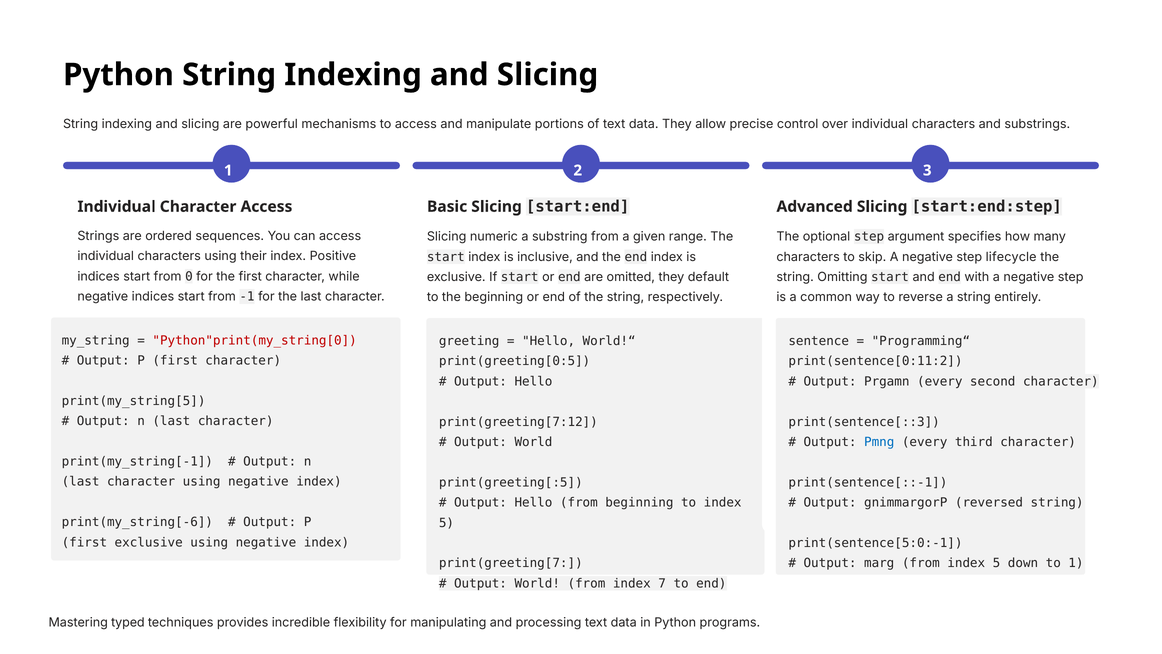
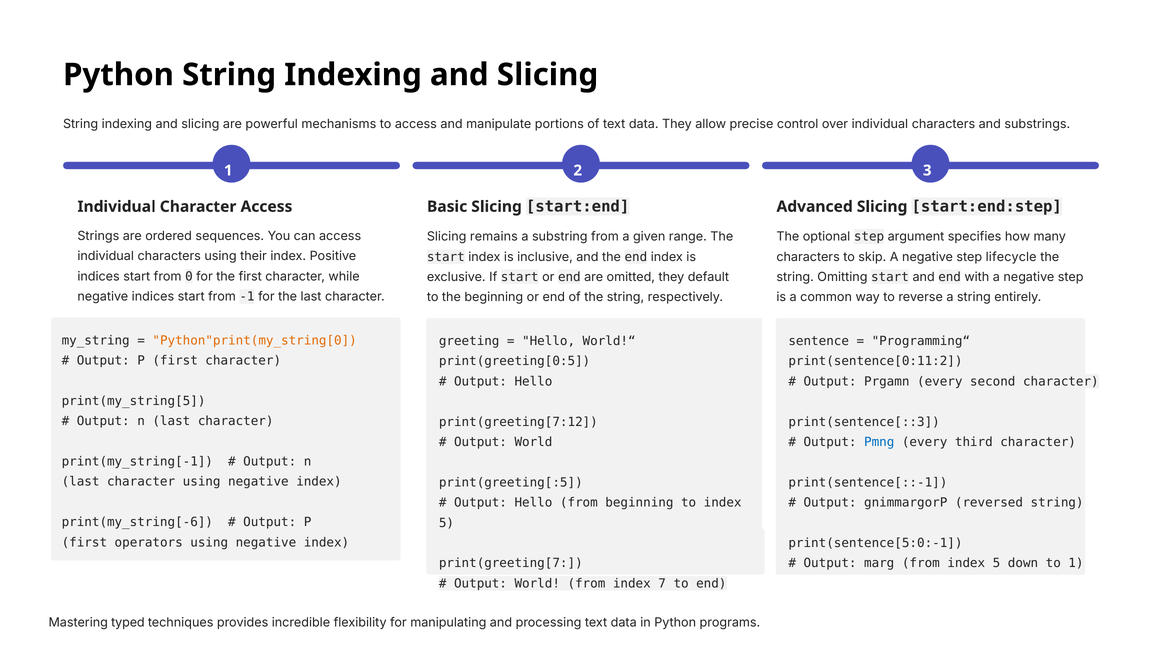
numeric: numeric -> remains
Python"print(my_string[0 colour: red -> orange
first exclusive: exclusive -> operators
